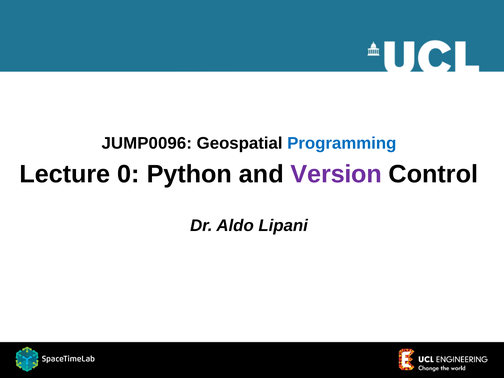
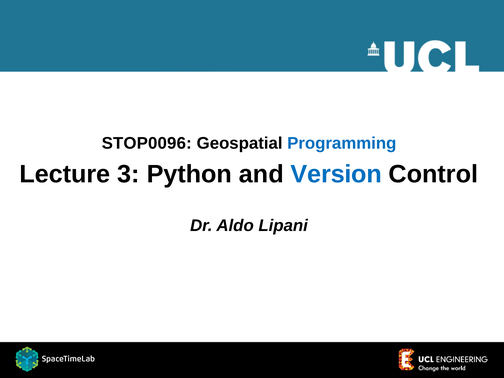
JUMP0096: JUMP0096 -> STOP0096
0: 0 -> 3
Version colour: purple -> blue
